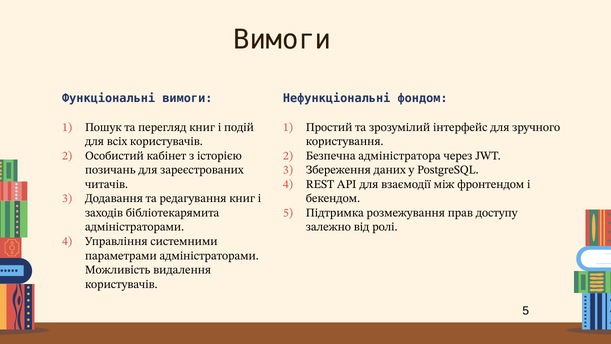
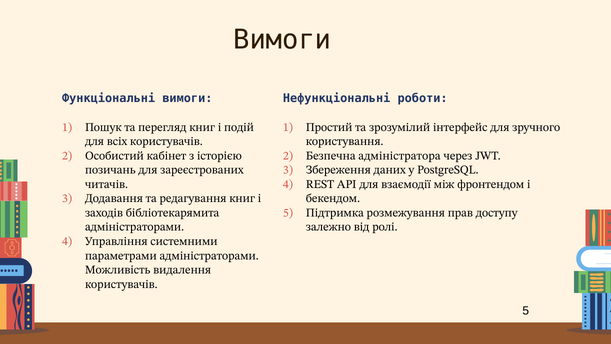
фондом: фондом -> роботи
